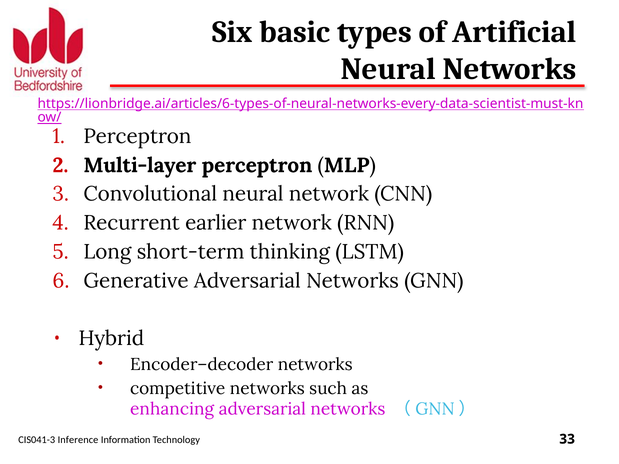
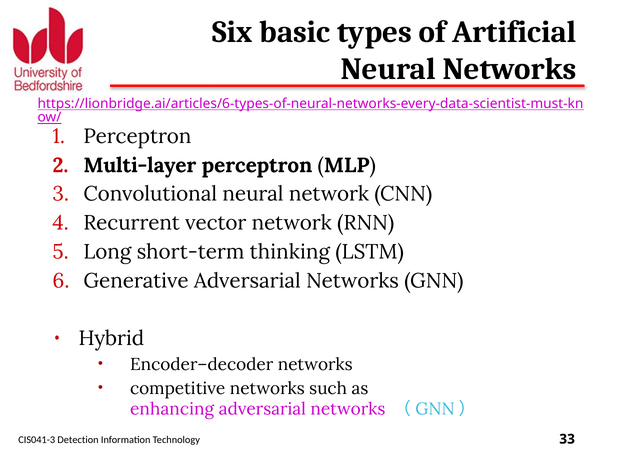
earlier: earlier -> vector
Inference: Inference -> Detection
